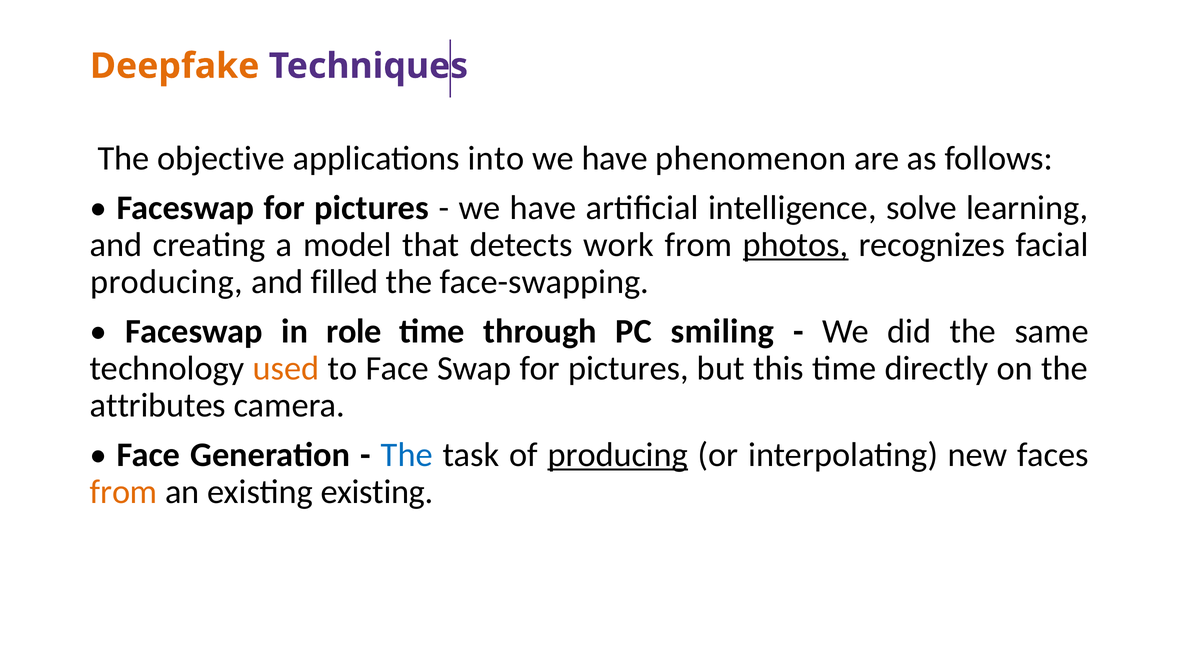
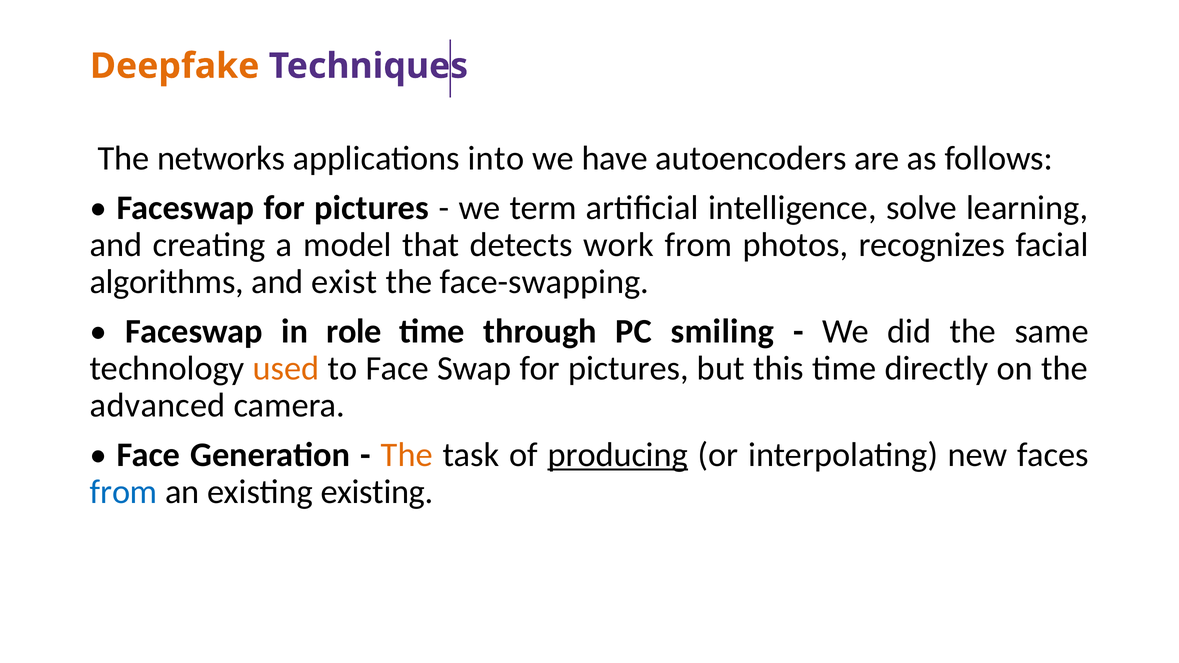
objective: objective -> networks
phenomenon: phenomenon -> autoencoders
have at (543, 208): have -> term
photos underline: present -> none
producing at (166, 282): producing -> algorithms
filled: filled -> exist
attributes: attributes -> advanced
The at (407, 455) colour: blue -> orange
from at (124, 492) colour: orange -> blue
